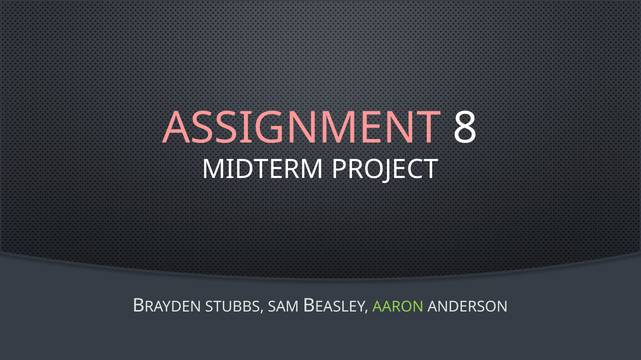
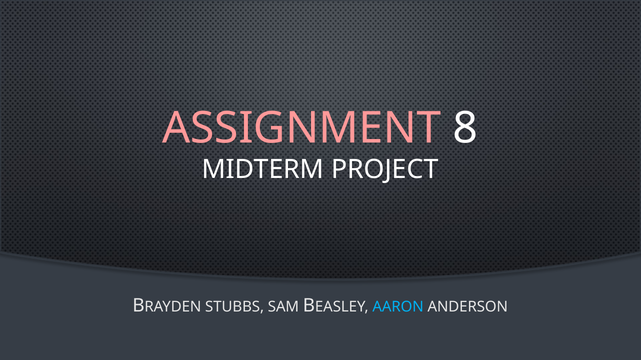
AARON colour: light green -> light blue
